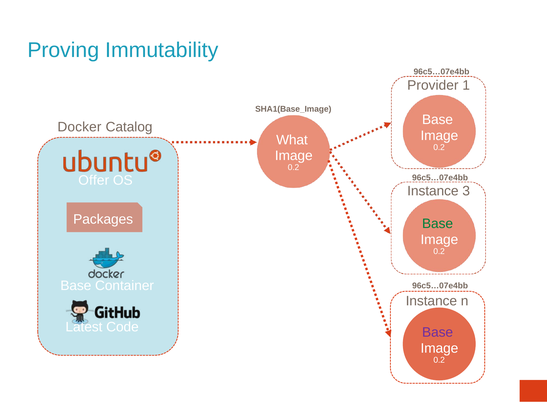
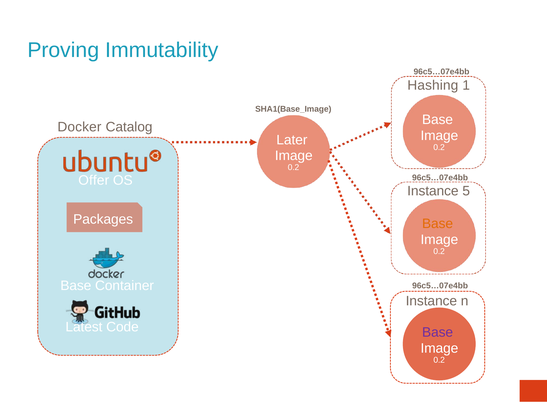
Provider: Provider -> Hashing
What: What -> Later
3: 3 -> 5
Base at (438, 224) colour: green -> orange
